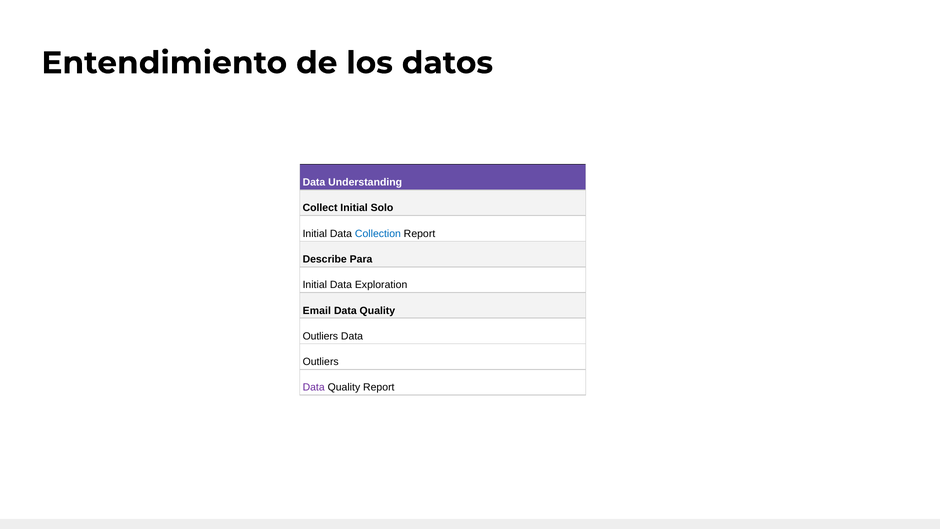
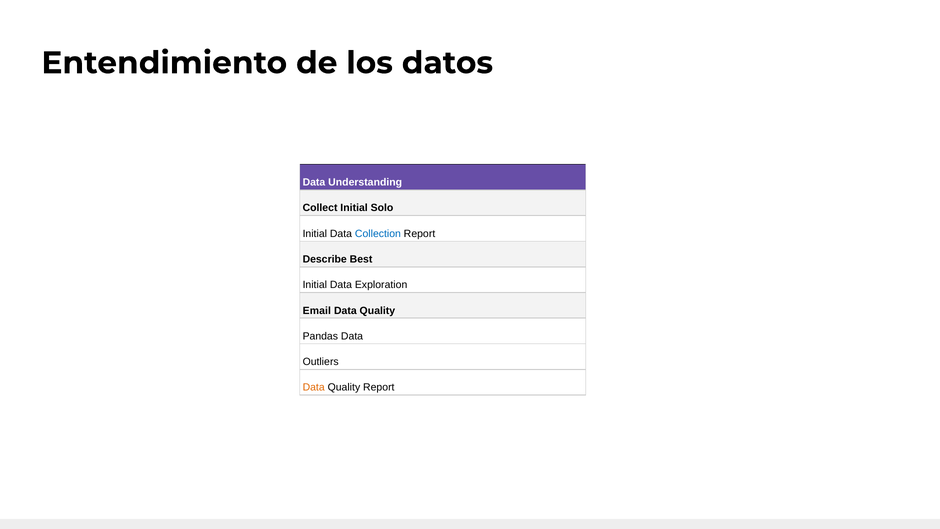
Para: Para -> Best
Outliers at (320, 336): Outliers -> Pandas
Data at (314, 387) colour: purple -> orange
